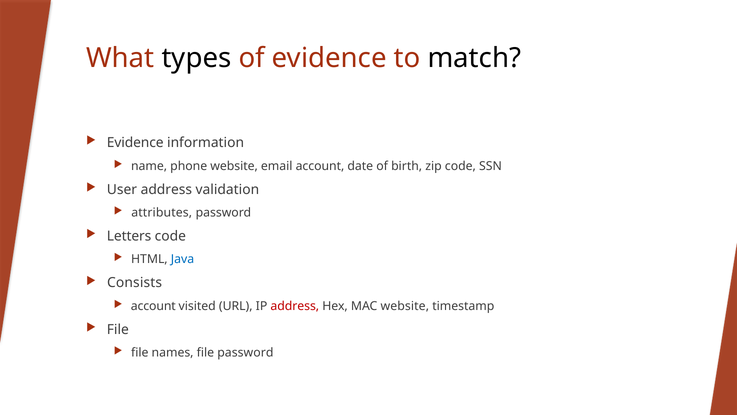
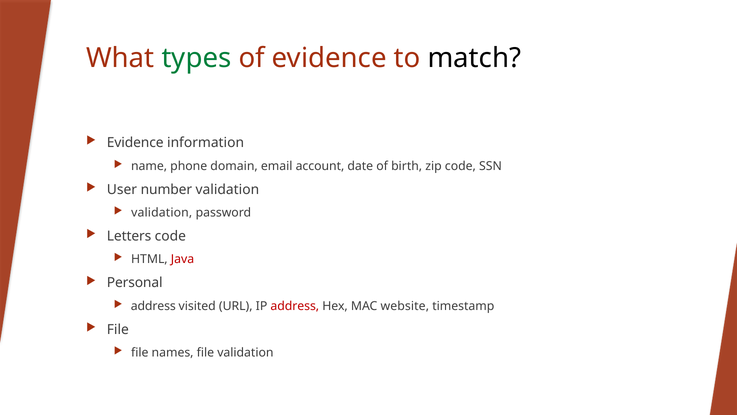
types colour: black -> green
phone website: website -> domain
User address: address -> number
attributes at (162, 212): attributes -> validation
Java colour: blue -> red
Consists: Consists -> Personal
account at (153, 306): account -> address
file password: password -> validation
